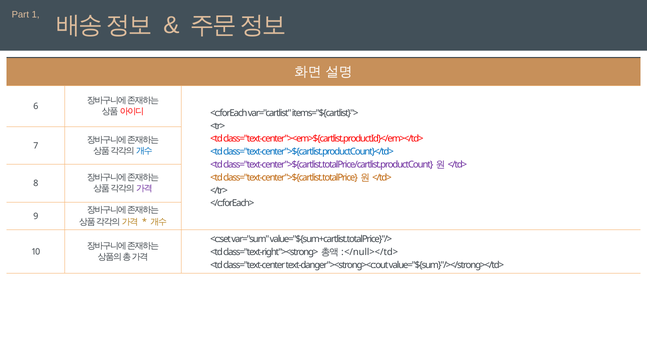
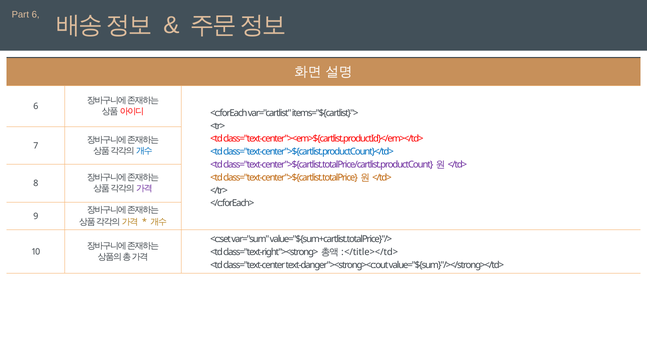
Part 1: 1 -> 6
</null></td>: </null></td> -> </title></td>
